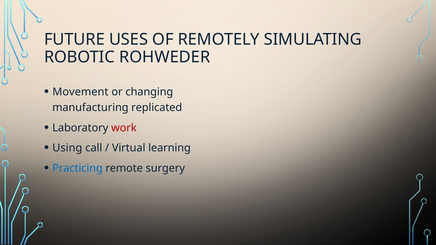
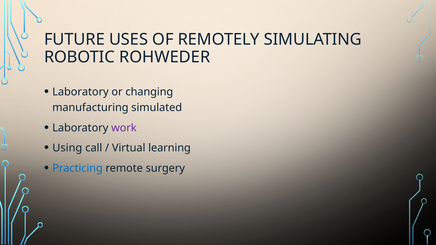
Movement at (80, 92): Movement -> Laboratory
replicated: replicated -> simulated
work colour: red -> purple
